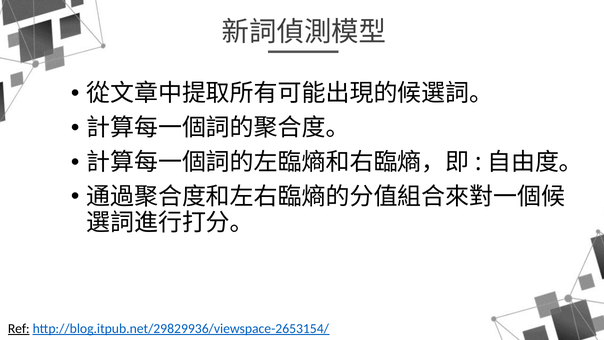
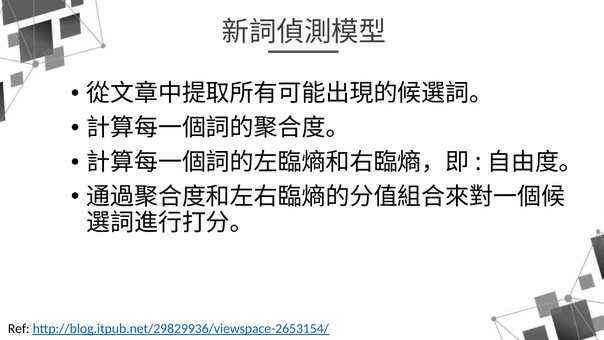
Ref underline: present -> none
